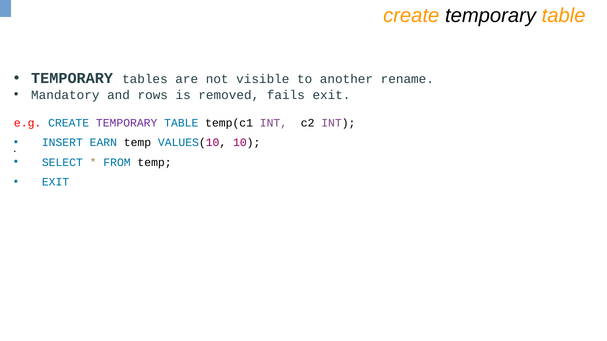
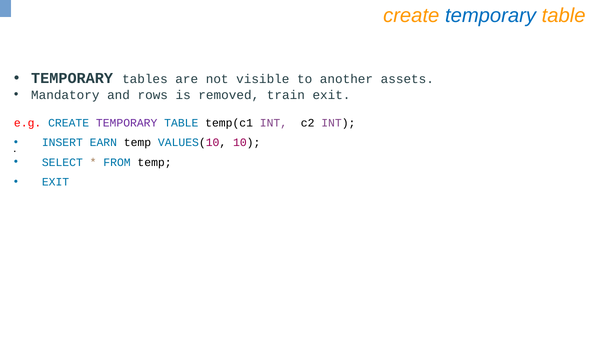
temporary at (491, 16) colour: black -> blue
rename: rename -> assets
fails: fails -> train
